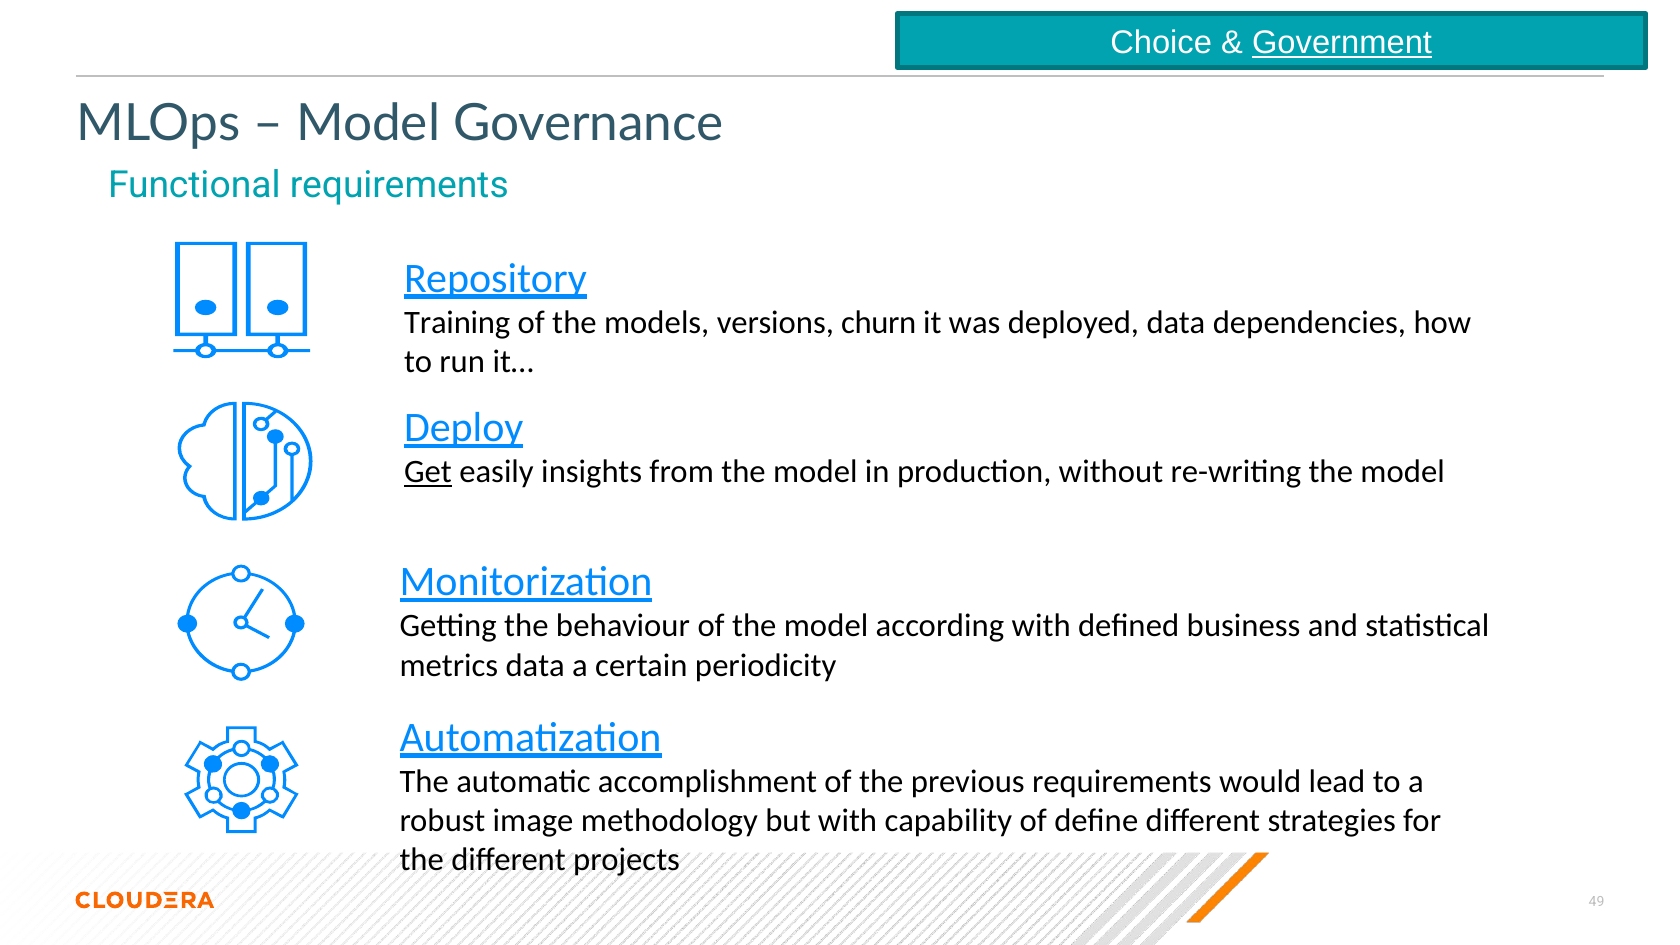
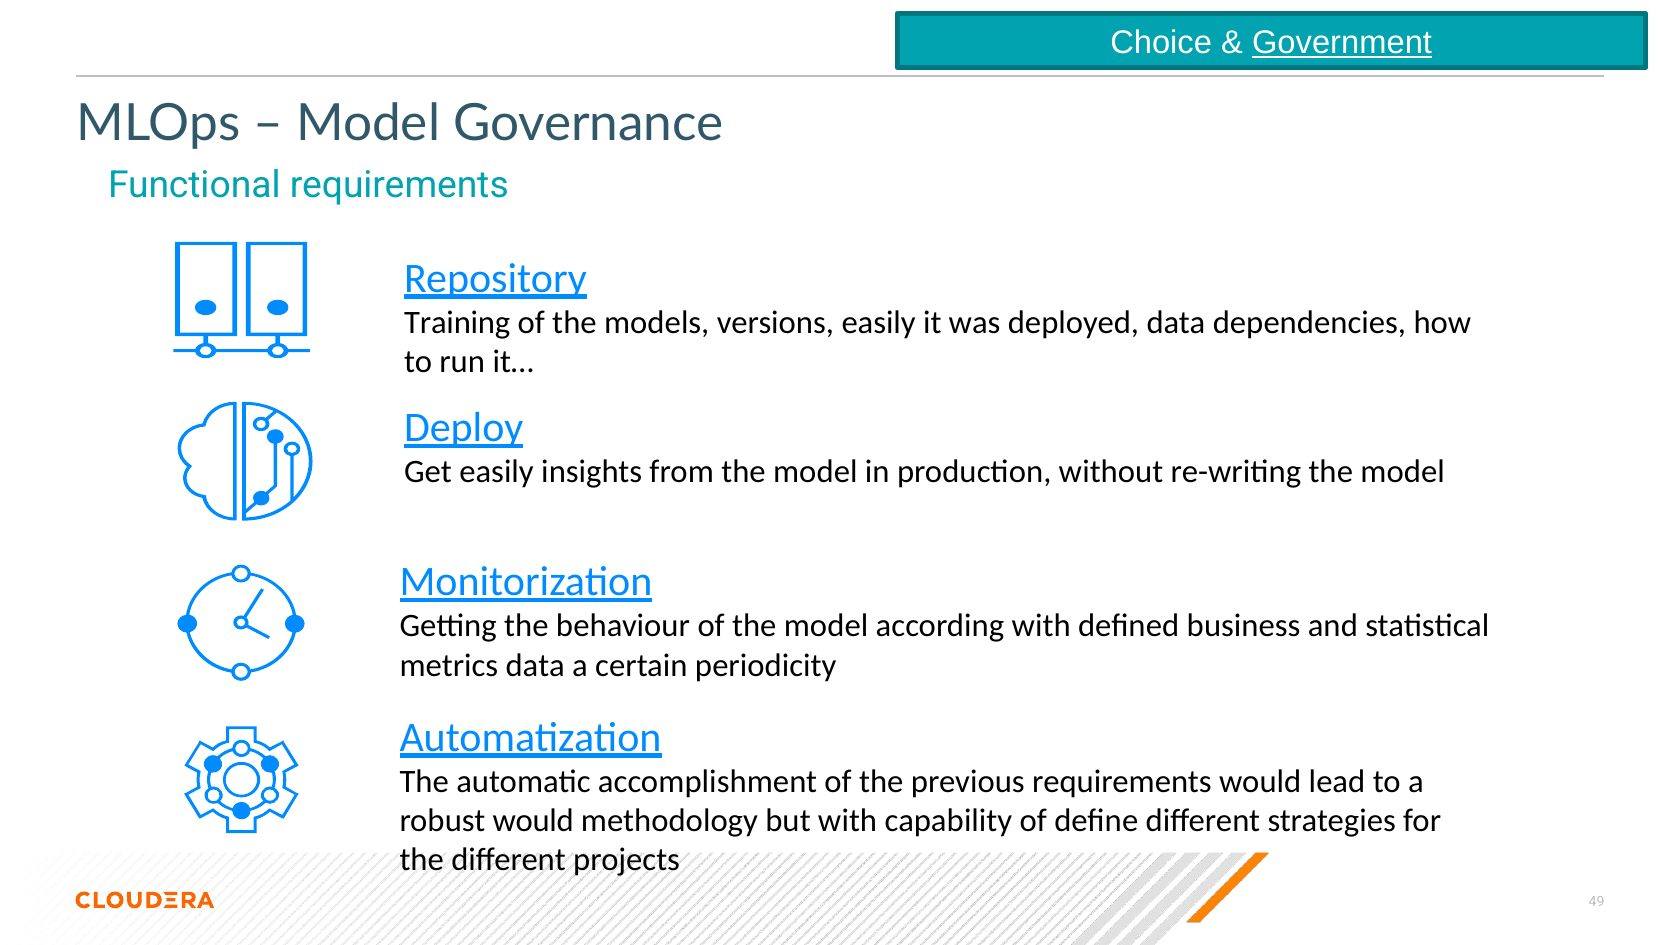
versions churn: churn -> easily
Get underline: present -> none
robust image: image -> would
